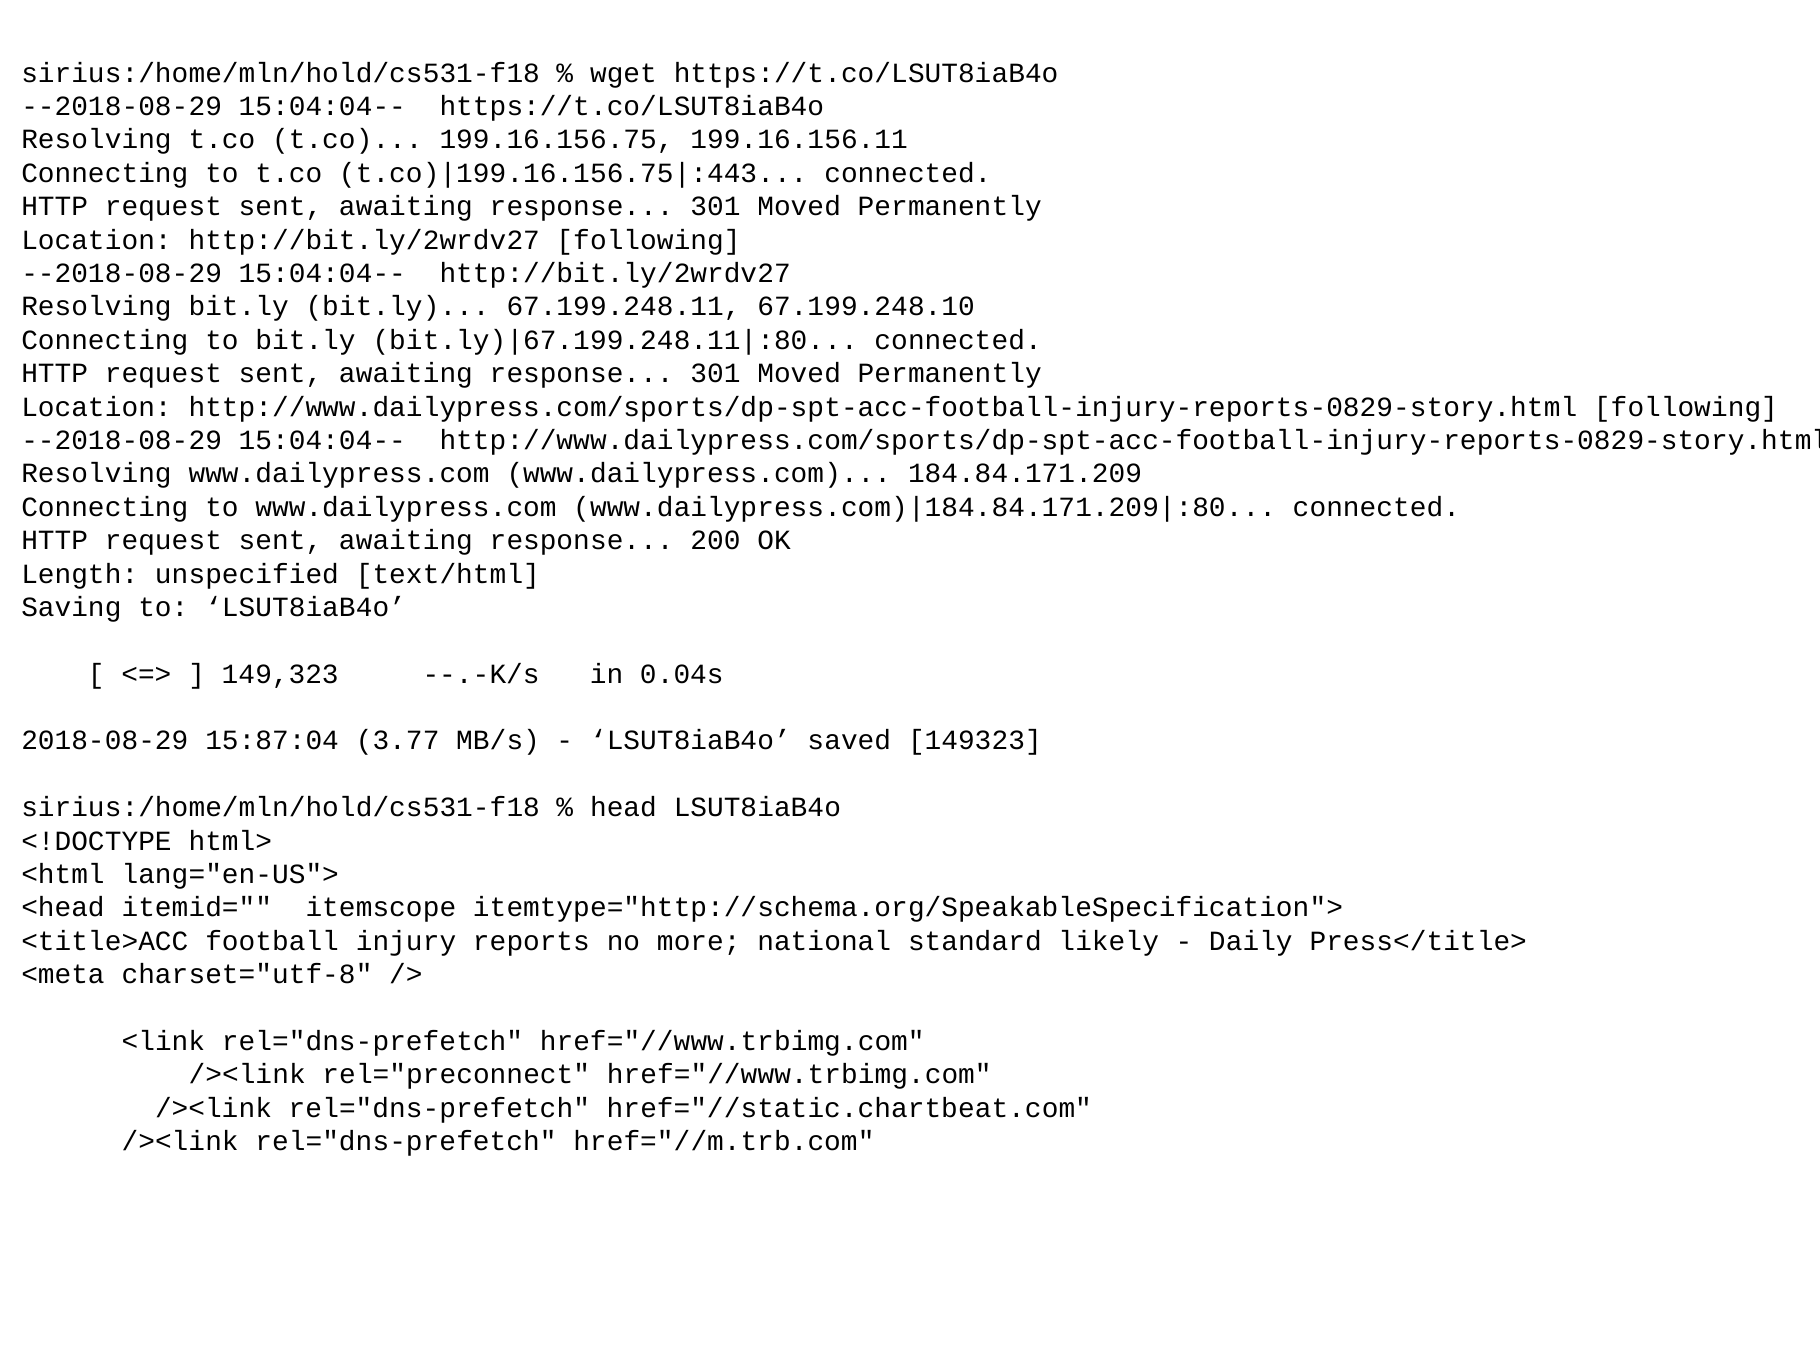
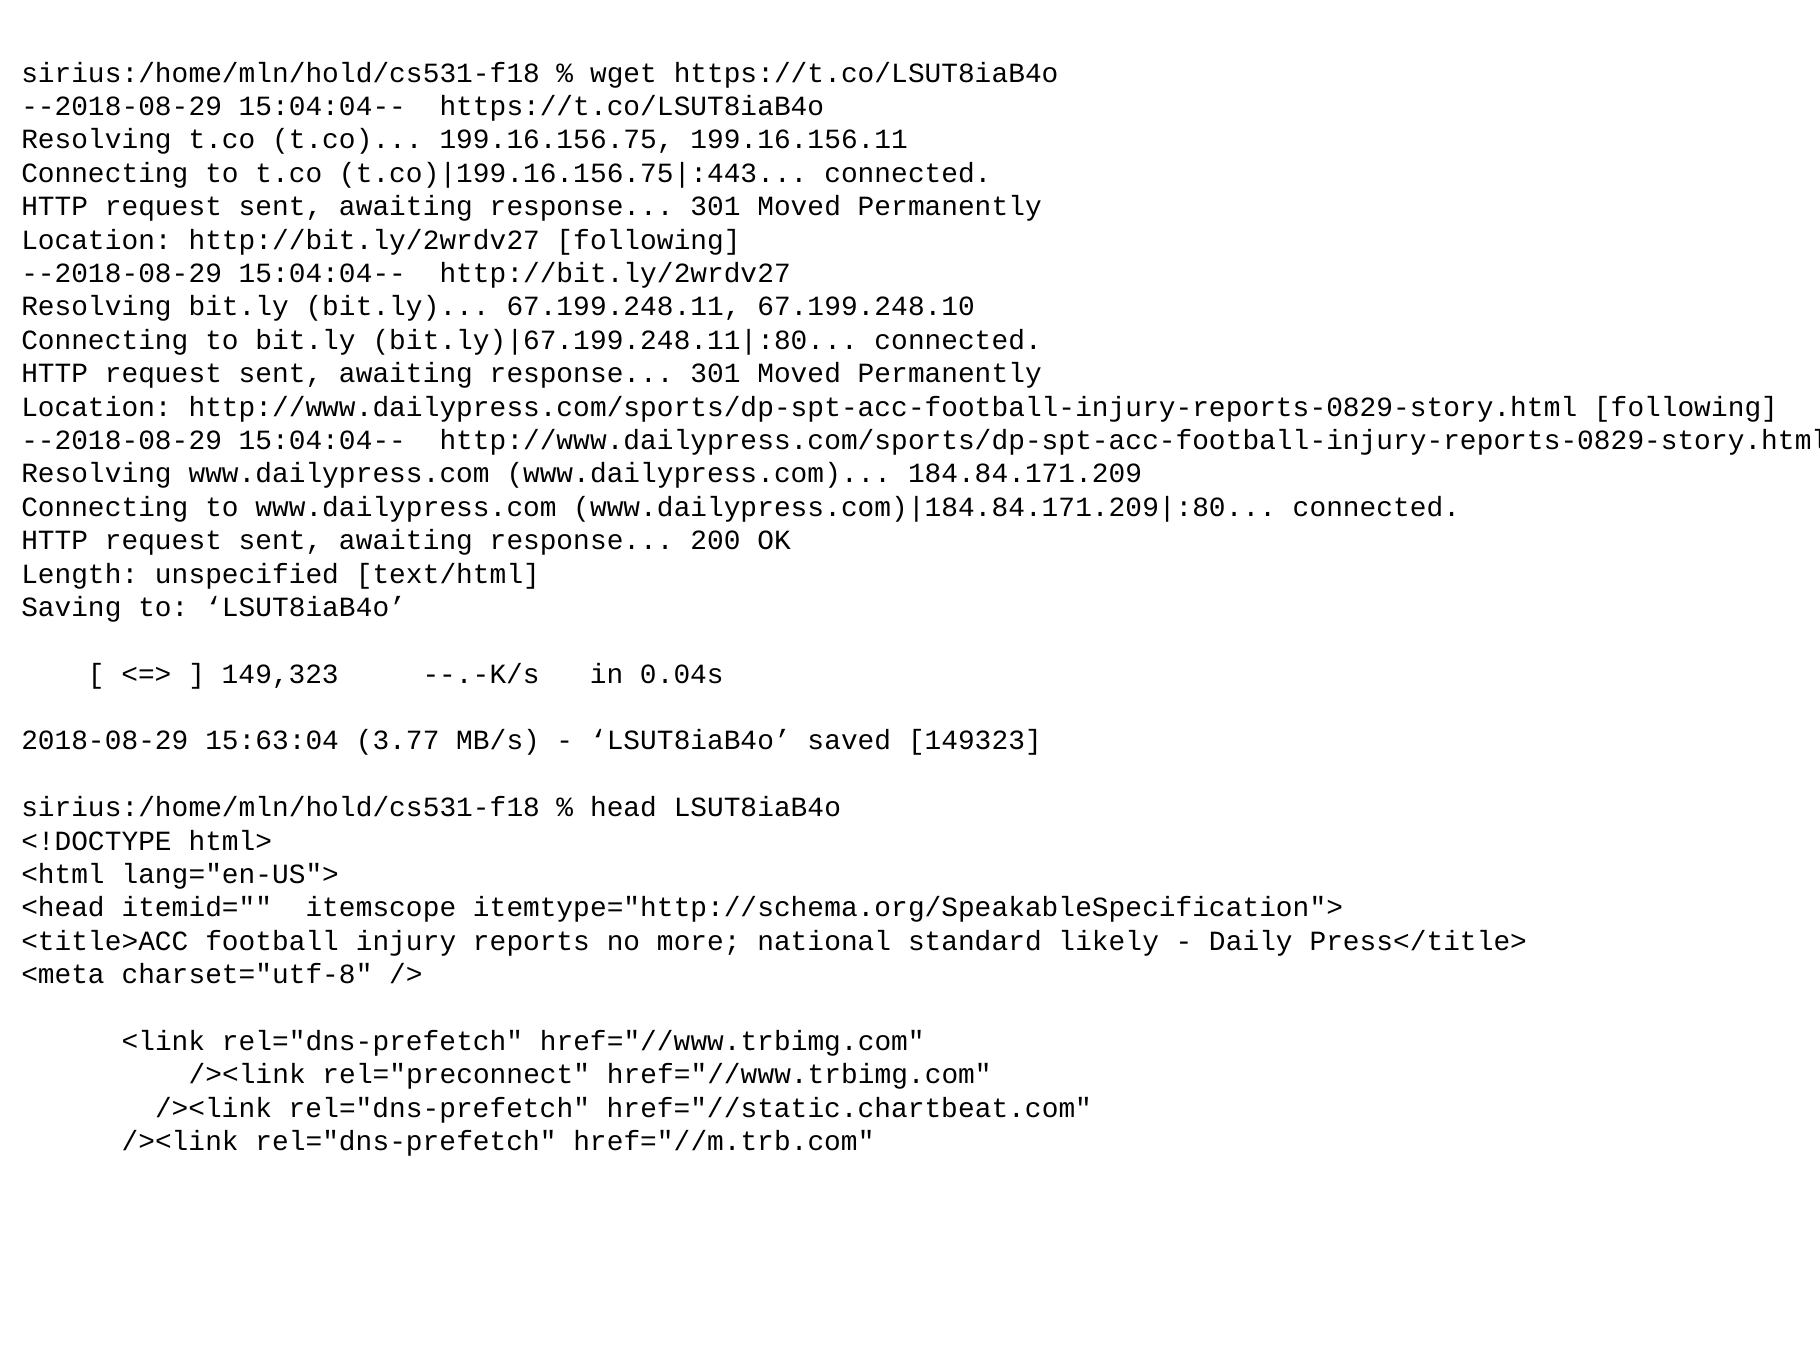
15:87:04: 15:87:04 -> 15:63:04
